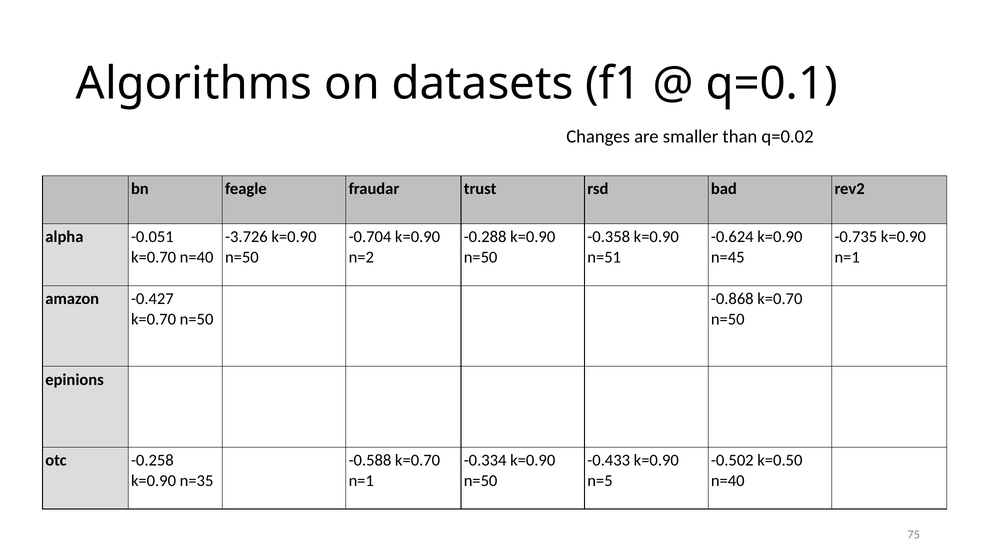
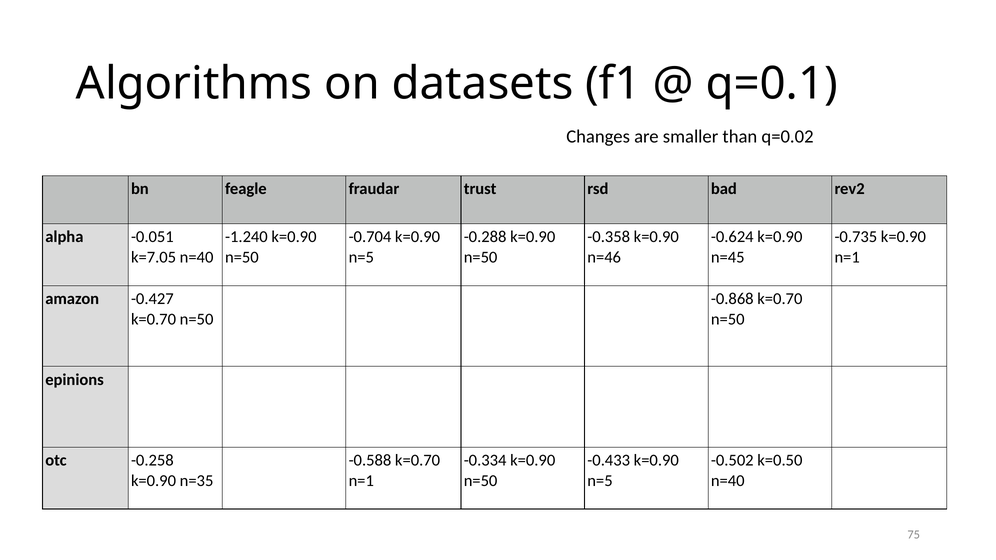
-3.726: -3.726 -> -1.240
k=0.70 at (154, 257): k=0.70 -> k=7.05
n=2 at (361, 257): n=2 -> n=5
n=51: n=51 -> n=46
